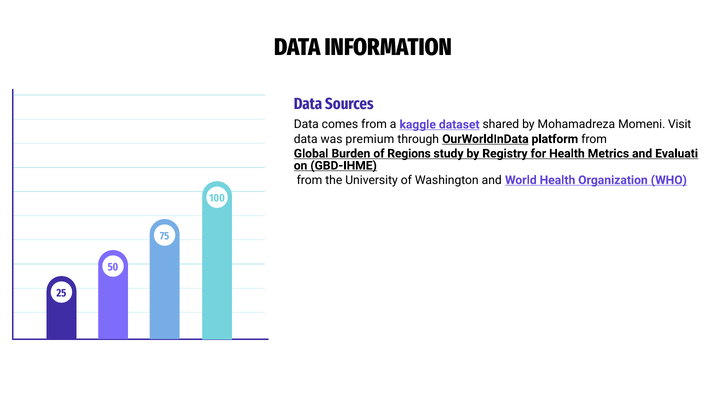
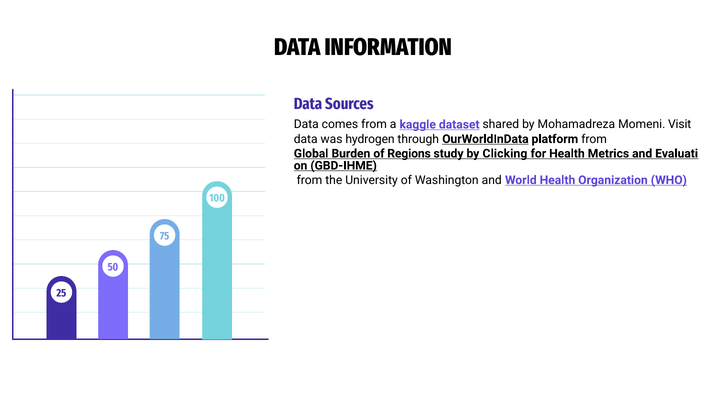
premium: premium -> hydrogen
Registry: Registry -> Clicking
